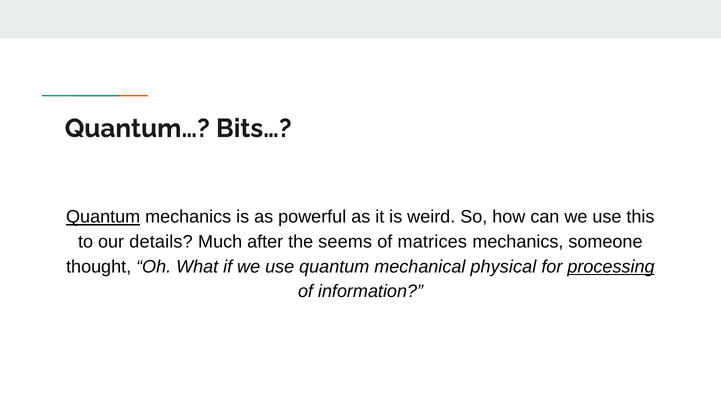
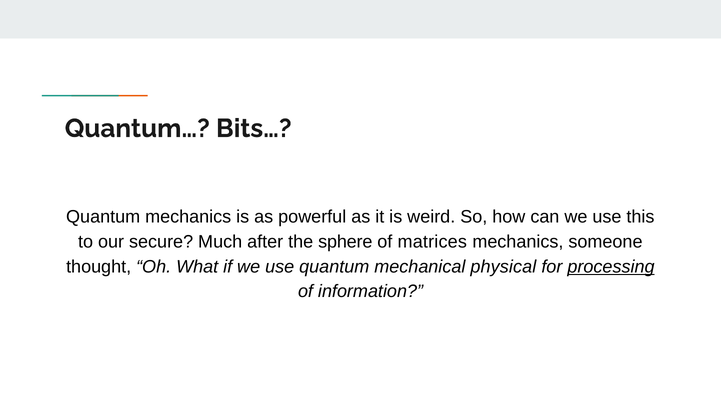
Quantum at (103, 217) underline: present -> none
details: details -> secure
seems: seems -> sphere
